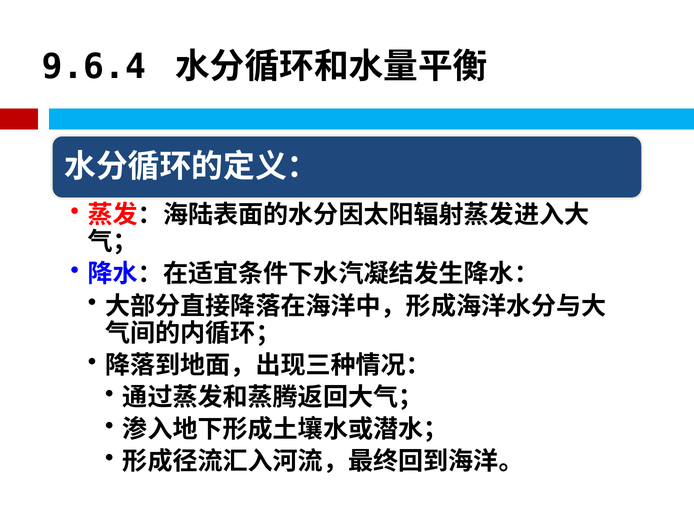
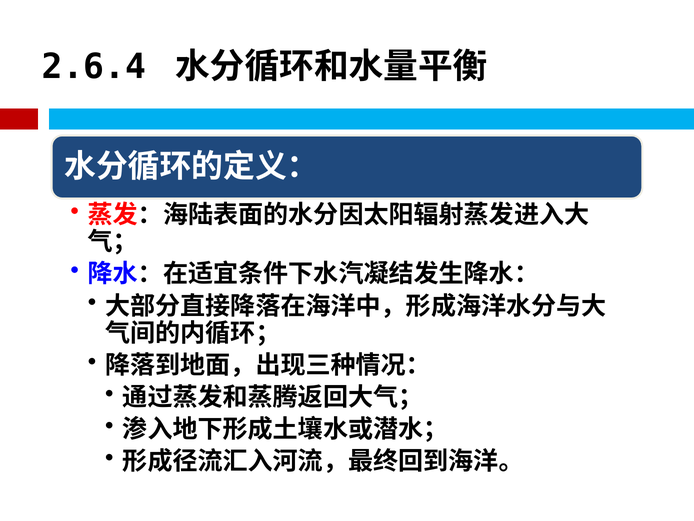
9.6.4: 9.6.4 -> 2.6.4
